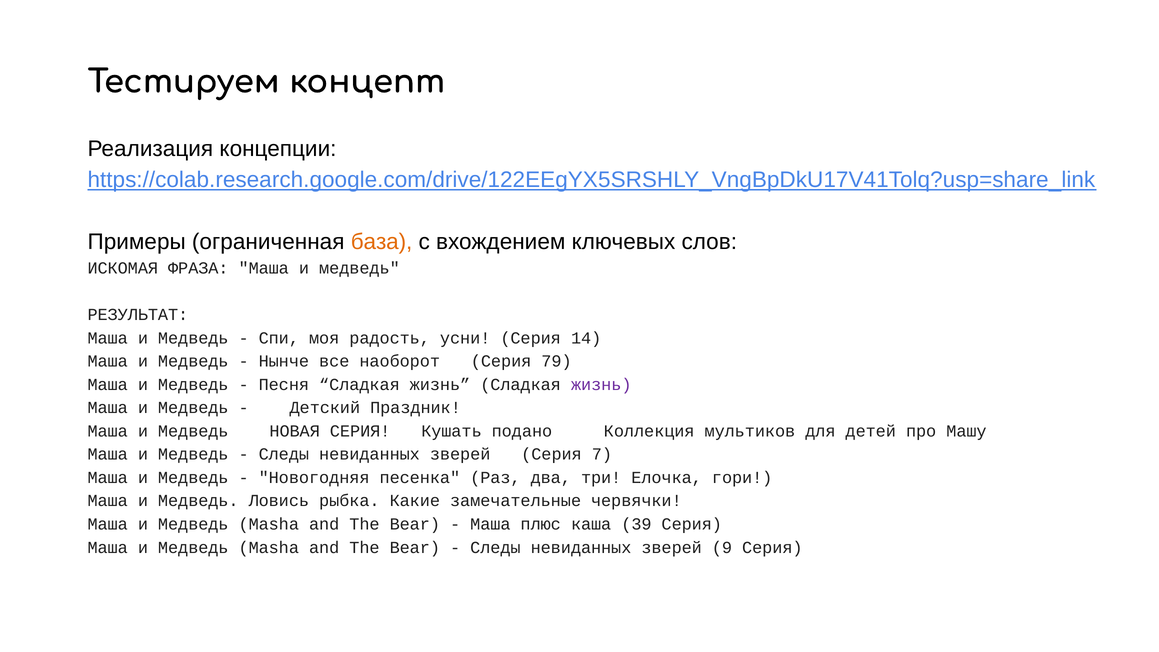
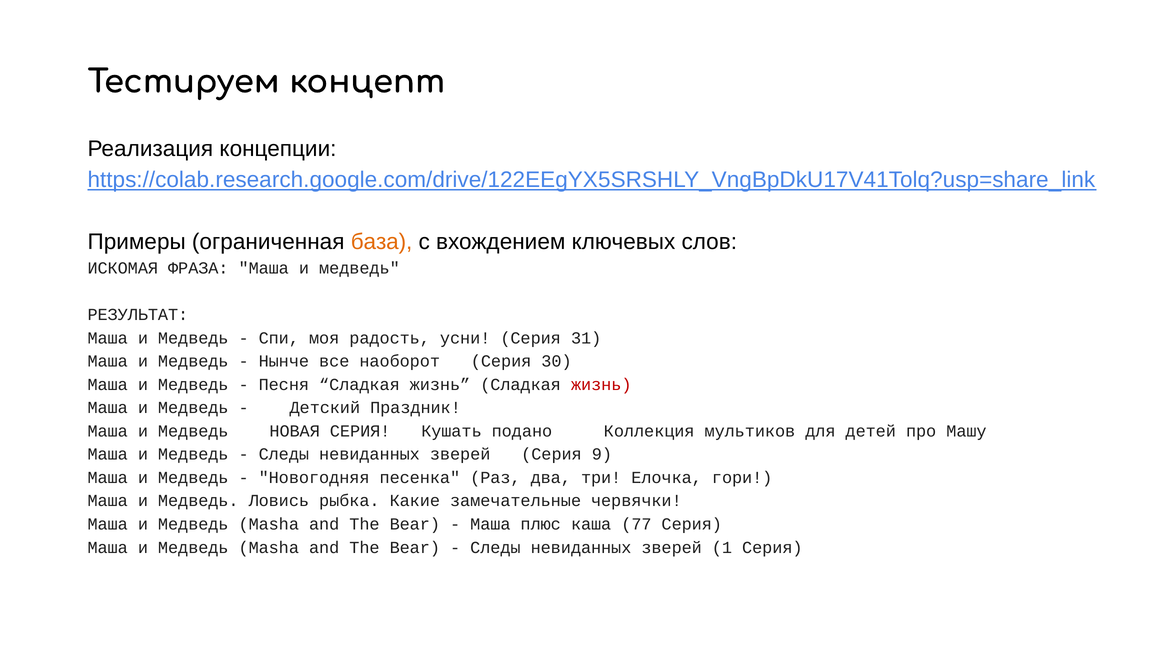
14: 14 -> 31
79: 79 -> 30
жизнь at (601, 385) colour: purple -> red
7: 7 -> 9
39: 39 -> 77
9: 9 -> 1
